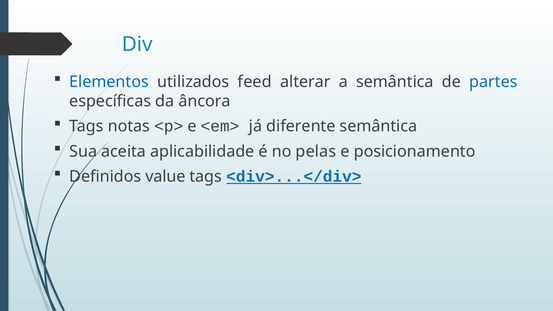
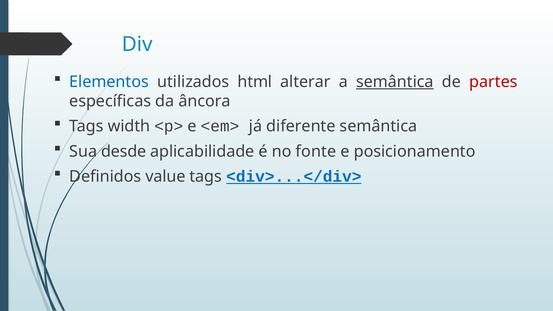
feed: feed -> html
semântica at (395, 82) underline: none -> present
partes colour: blue -> red
notas: notas -> width
aceita: aceita -> desde
pelas: pelas -> fonte
